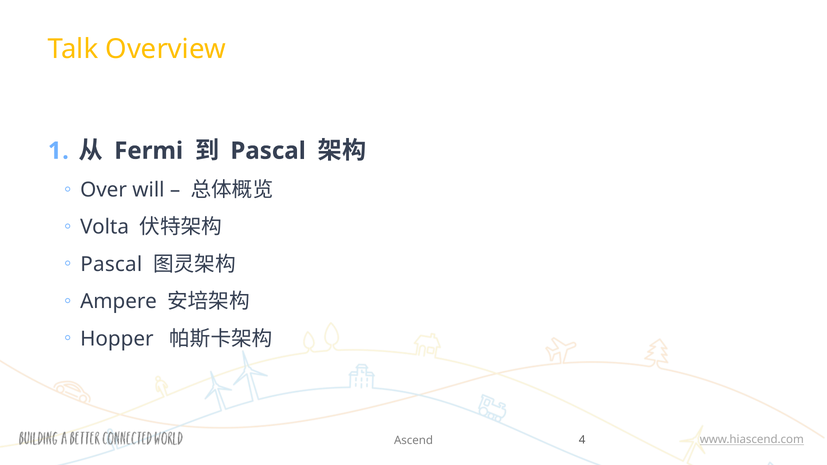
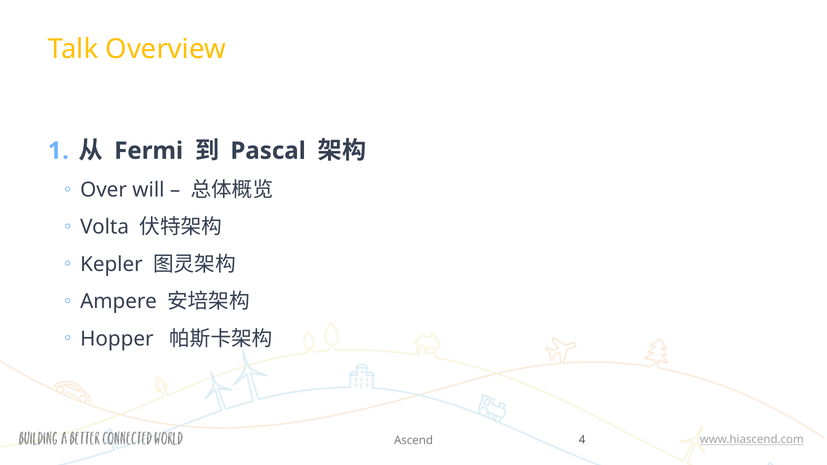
Pascal at (111, 264): Pascal -> Kepler
